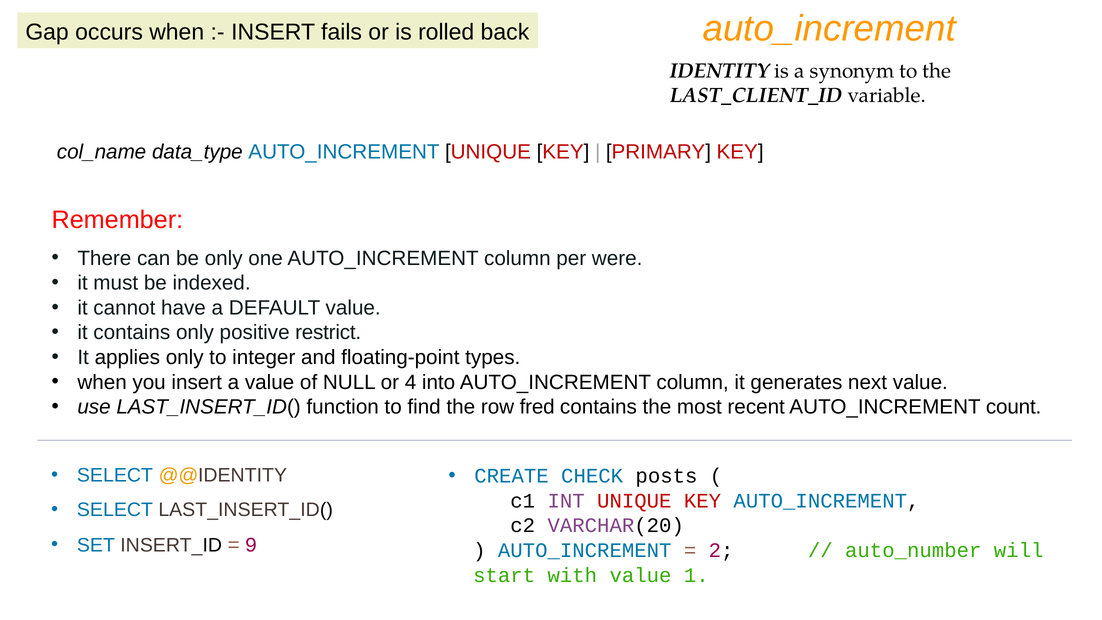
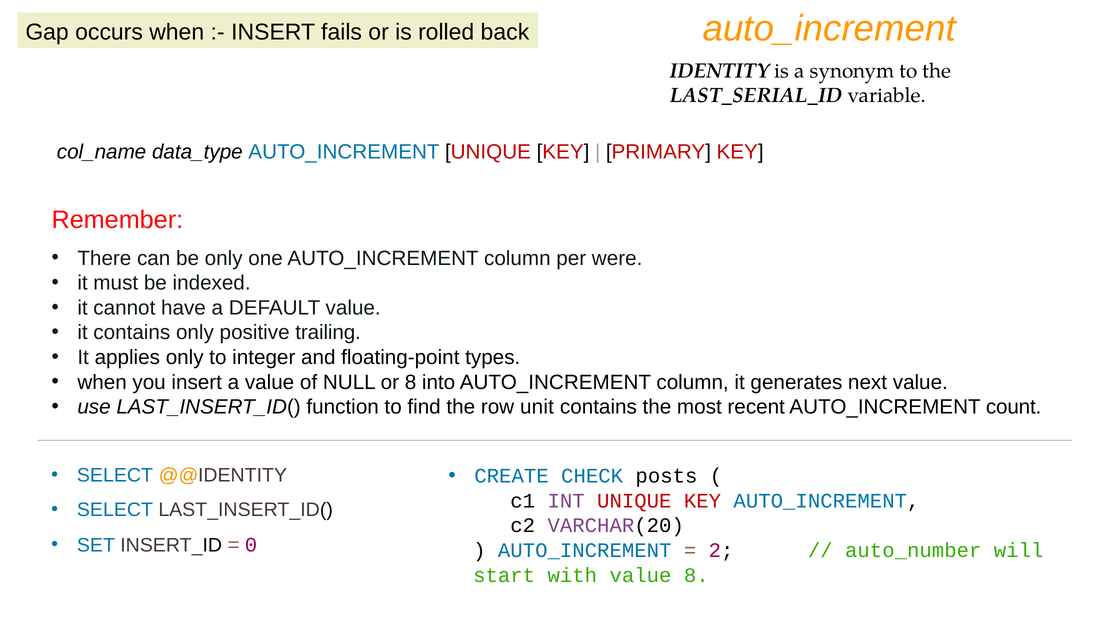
LAST_CLIENT_ID: LAST_CLIENT_ID -> LAST_SERIAL_ID
restrict: restrict -> trailing
or 4: 4 -> 8
fred: fred -> unit
9: 9 -> 0
value 1: 1 -> 8
